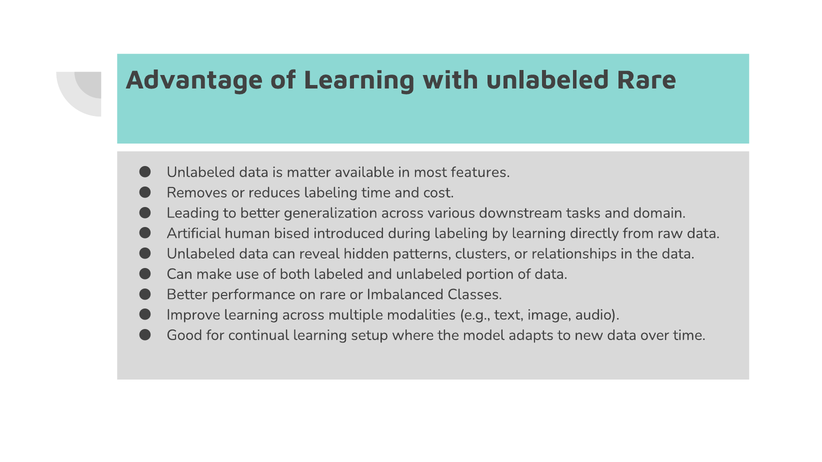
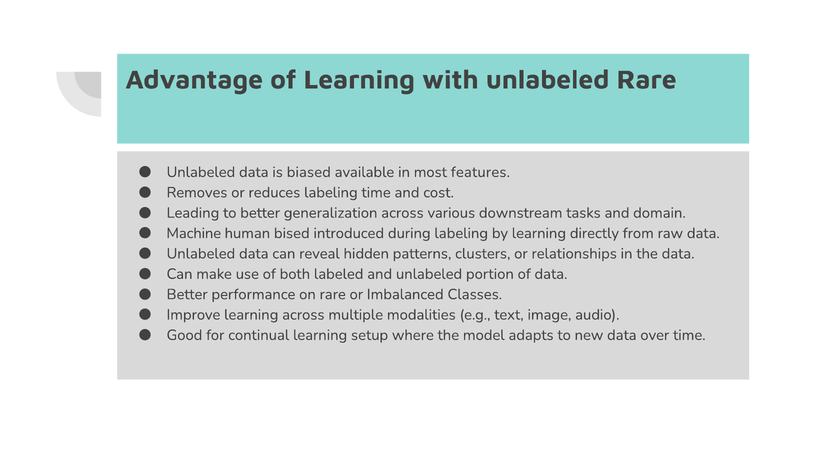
matter: matter -> biased
Artificial: Artificial -> Machine
